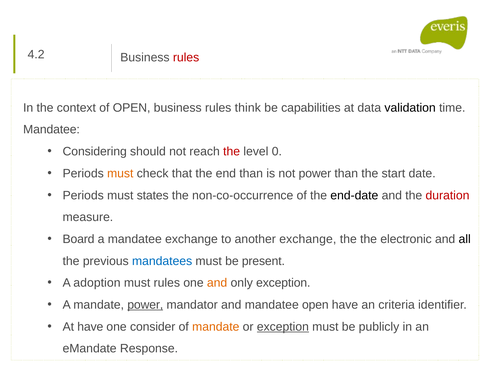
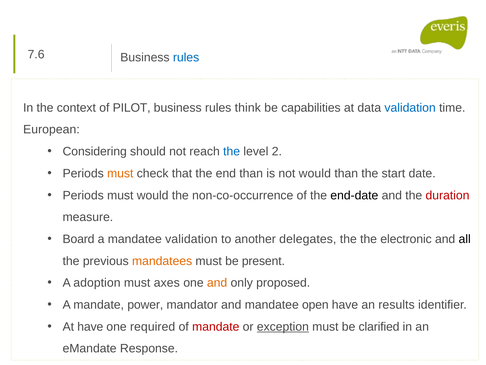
4.2: 4.2 -> 7.6
rules at (186, 57) colour: red -> blue
of OPEN: OPEN -> PILOT
validation at (410, 108) colour: black -> blue
Mandatee at (51, 129): Mandatee -> European
the at (232, 151) colour: red -> blue
0: 0 -> 2
not power: power -> would
must states: states -> would
mandatee exchange: exchange -> validation
another exchange: exchange -> delegates
mandatees colour: blue -> orange
must rules: rules -> axes
only exception: exception -> proposed
power at (145, 304) underline: present -> none
criteria: criteria -> results
consider: consider -> required
mandate at (216, 326) colour: orange -> red
publicly: publicly -> clarified
